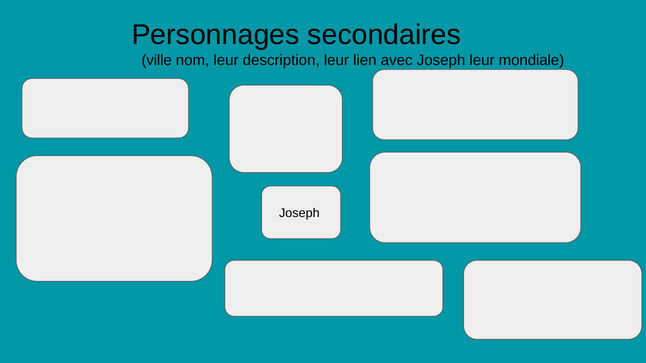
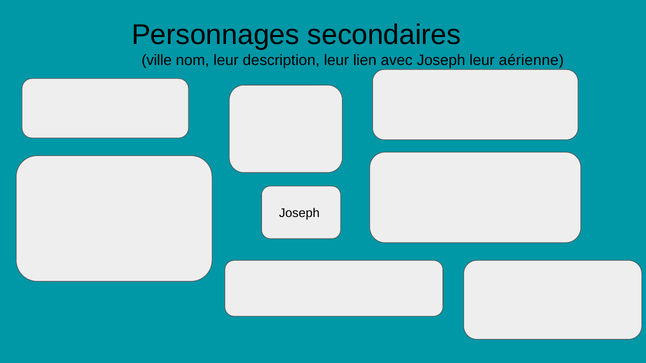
mondiale: mondiale -> aérienne
